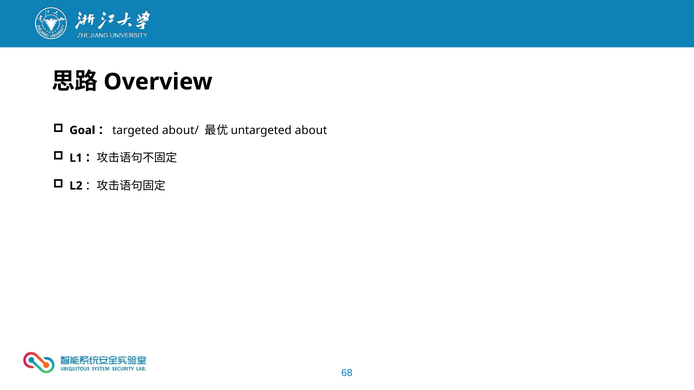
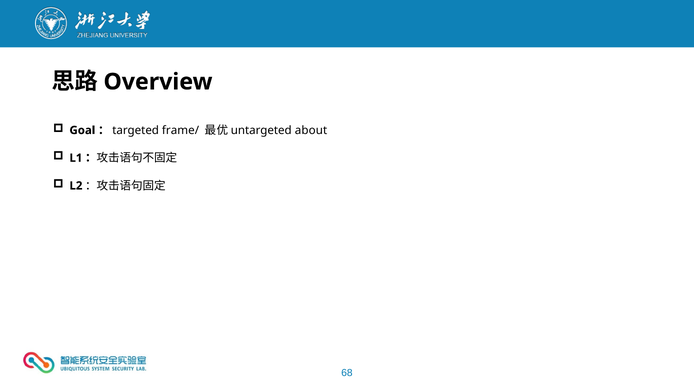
about/: about/ -> frame/
